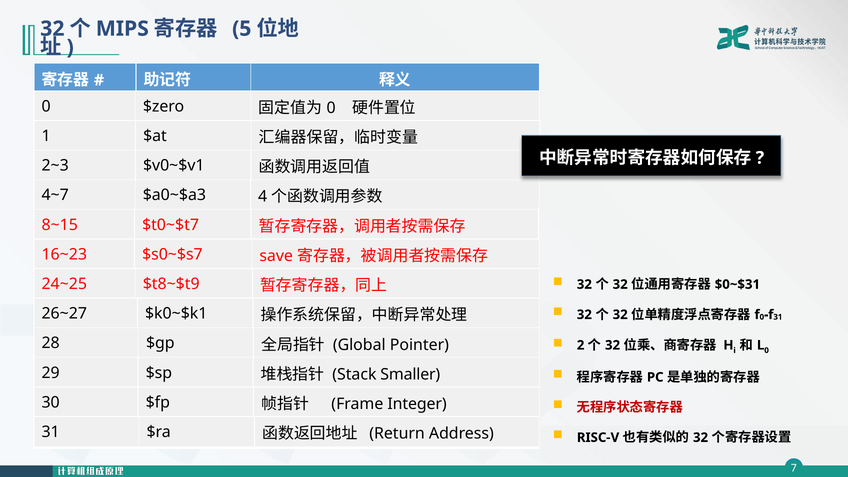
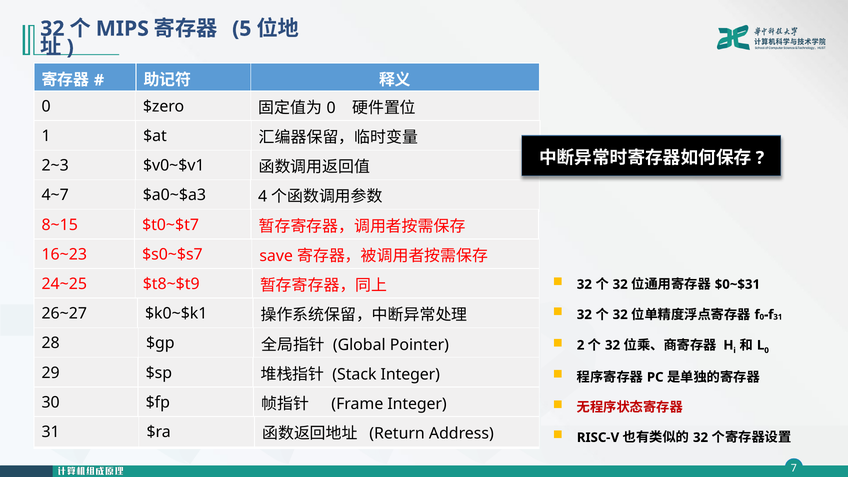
Stack Smaller: Smaller -> Integer
